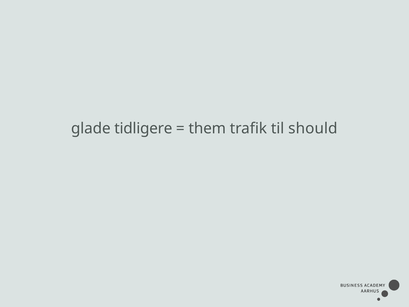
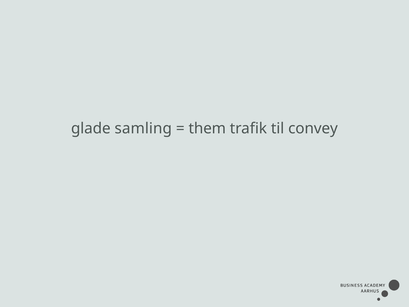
tidligere: tidligere -> samling
should: should -> convey
